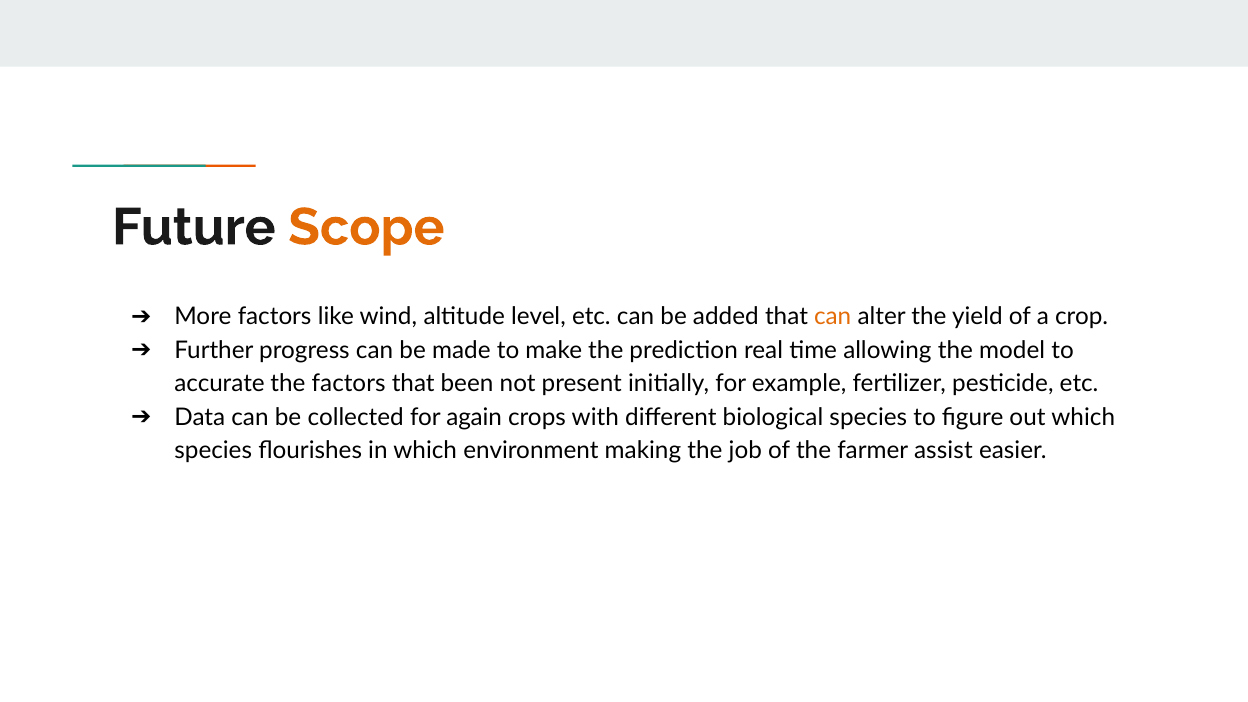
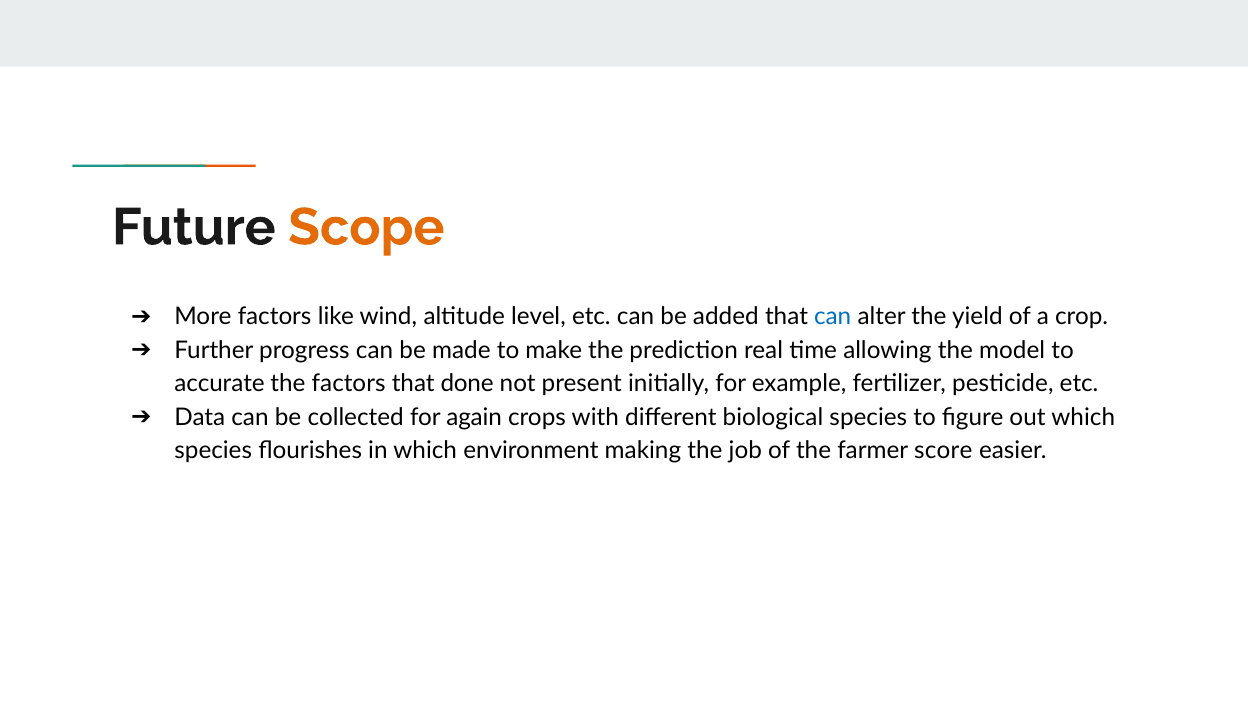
can at (833, 317) colour: orange -> blue
been: been -> done
assist: assist -> score
